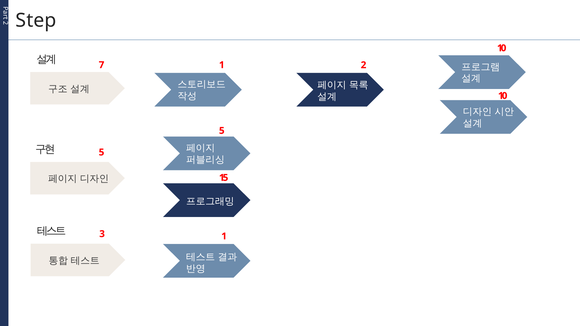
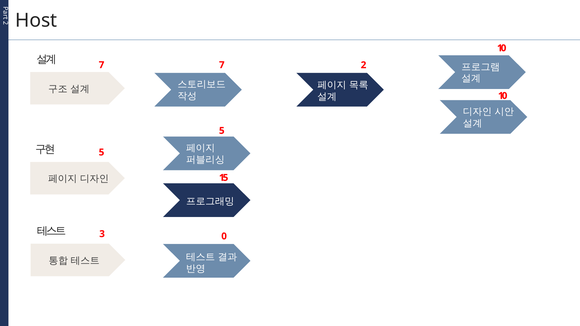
Step: Step -> Host
7 1: 1 -> 7
3 1: 1 -> 0
